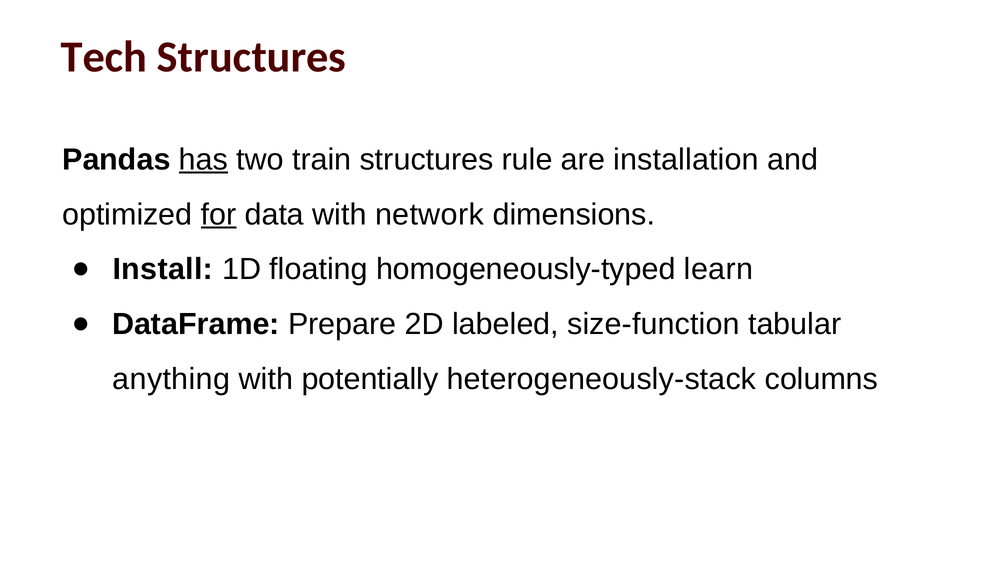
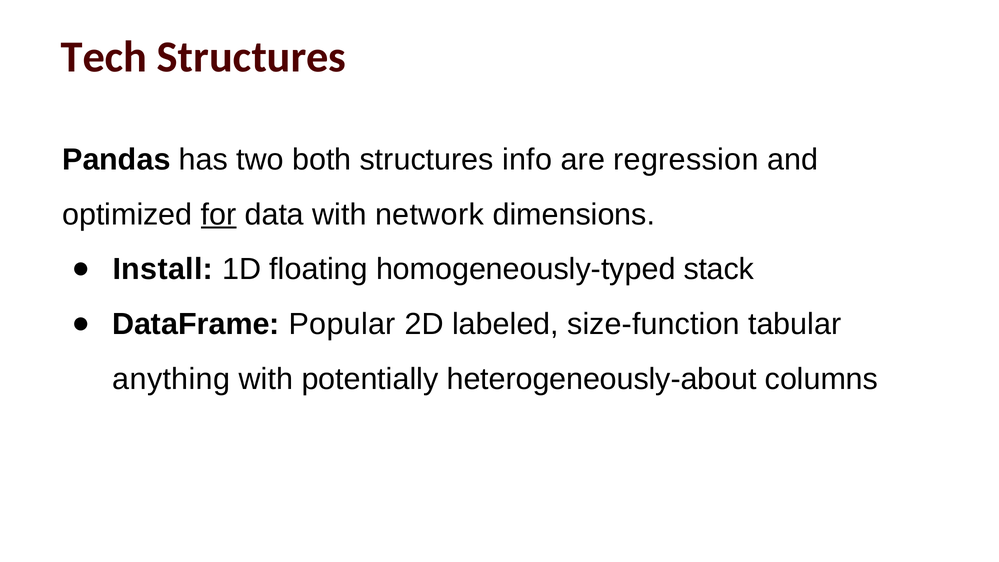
has underline: present -> none
train: train -> both
rule: rule -> info
installation: installation -> regression
learn: learn -> stack
Prepare: Prepare -> Popular
heterogeneously-stack: heterogeneously-stack -> heterogeneously-about
